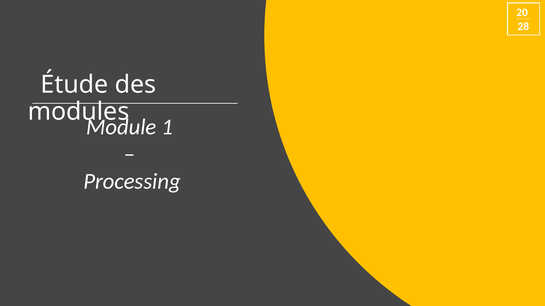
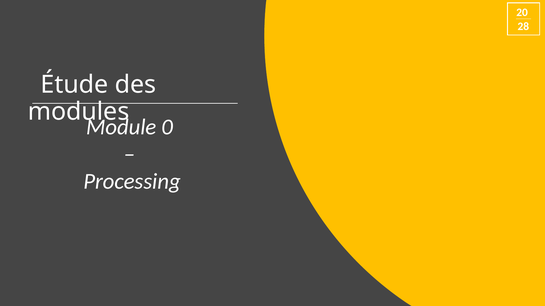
1: 1 -> 0
